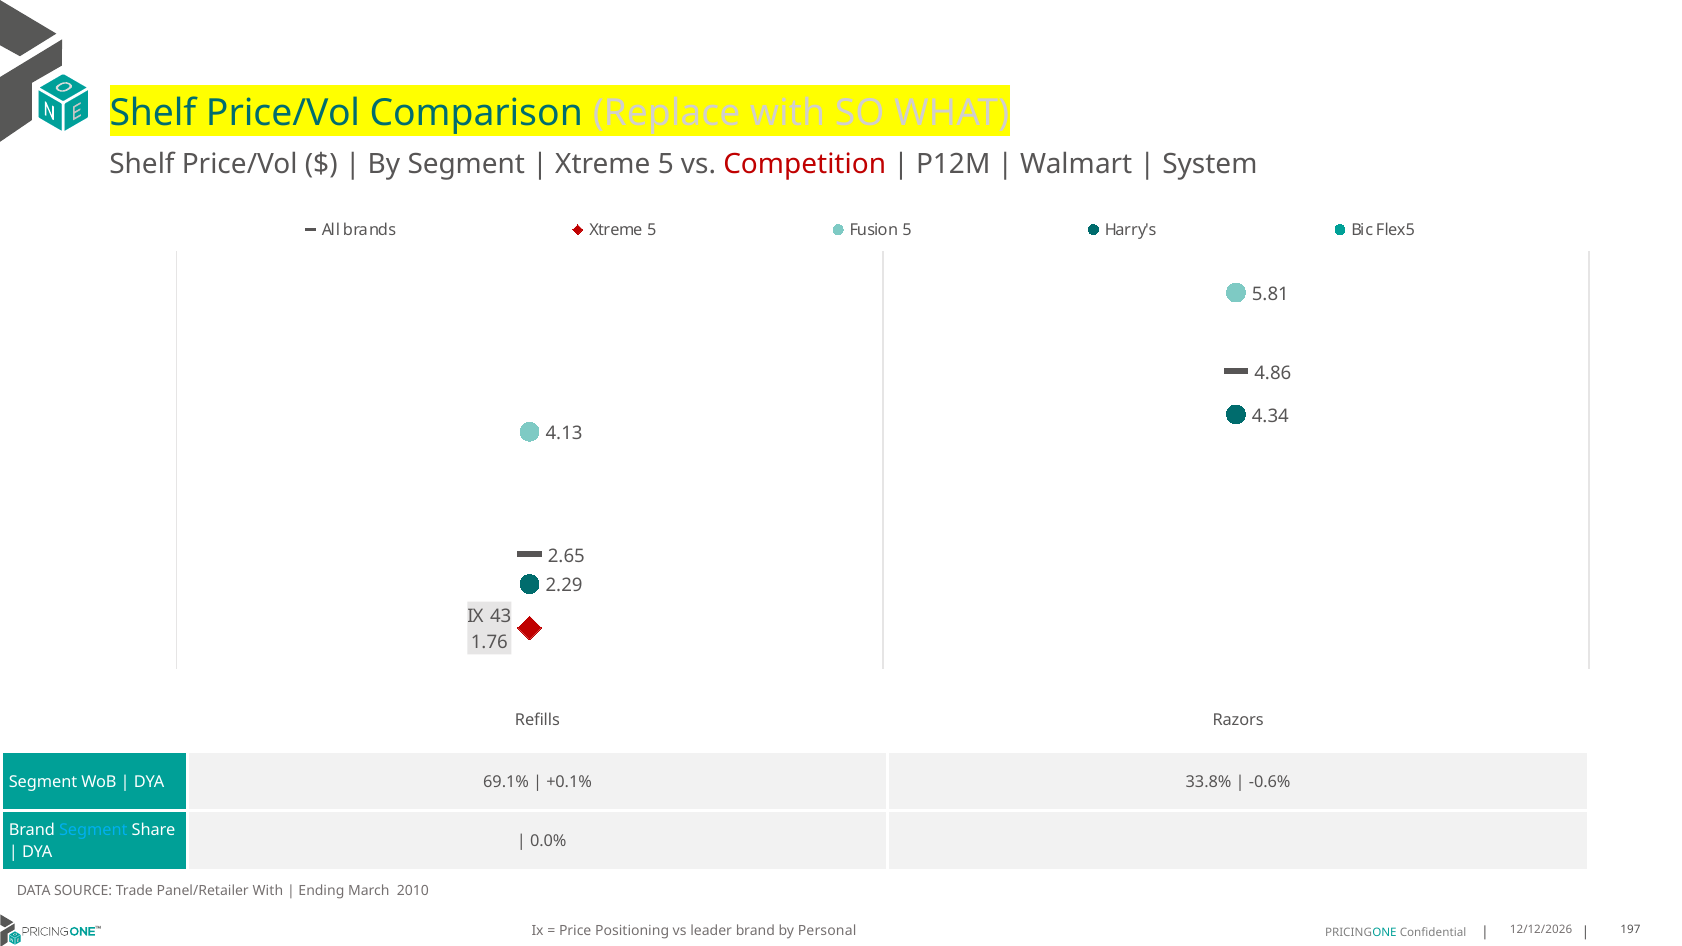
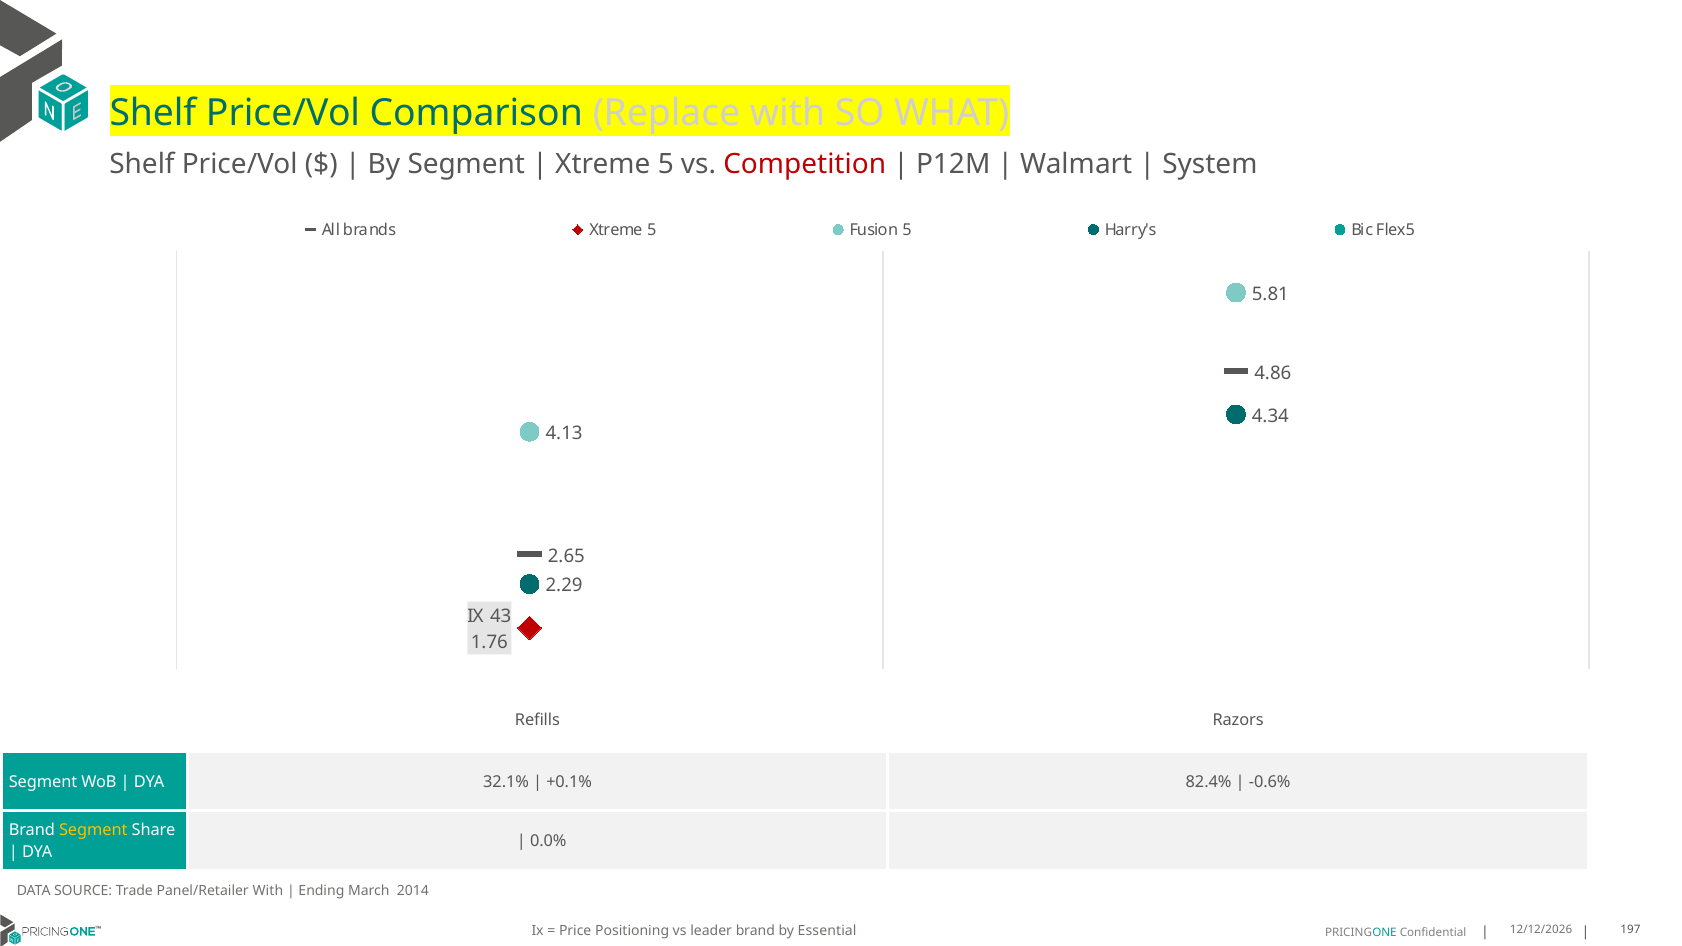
69.1%: 69.1% -> 32.1%
33.8%: 33.8% -> 82.4%
Segment at (93, 831) colour: light blue -> yellow
2010: 2010 -> 2014
Personal: Personal -> Essential
